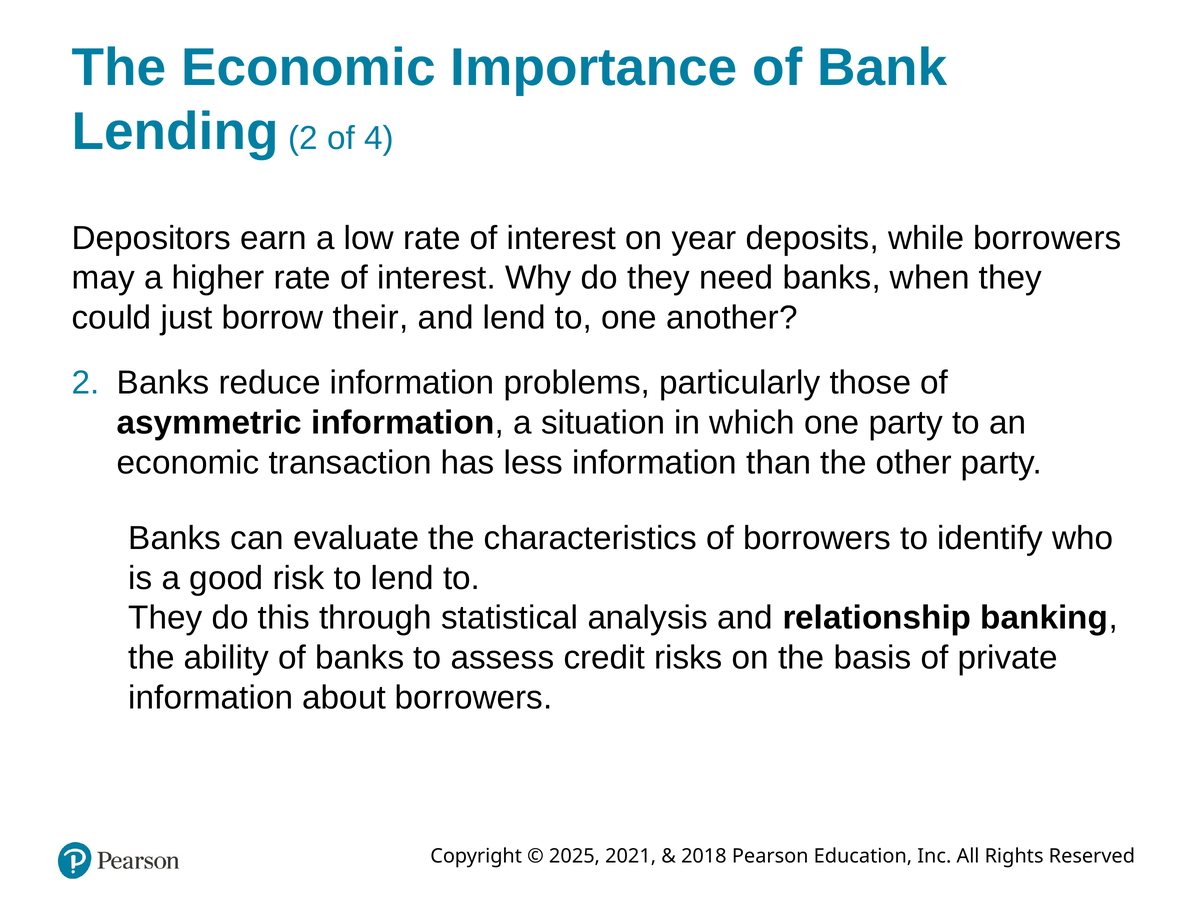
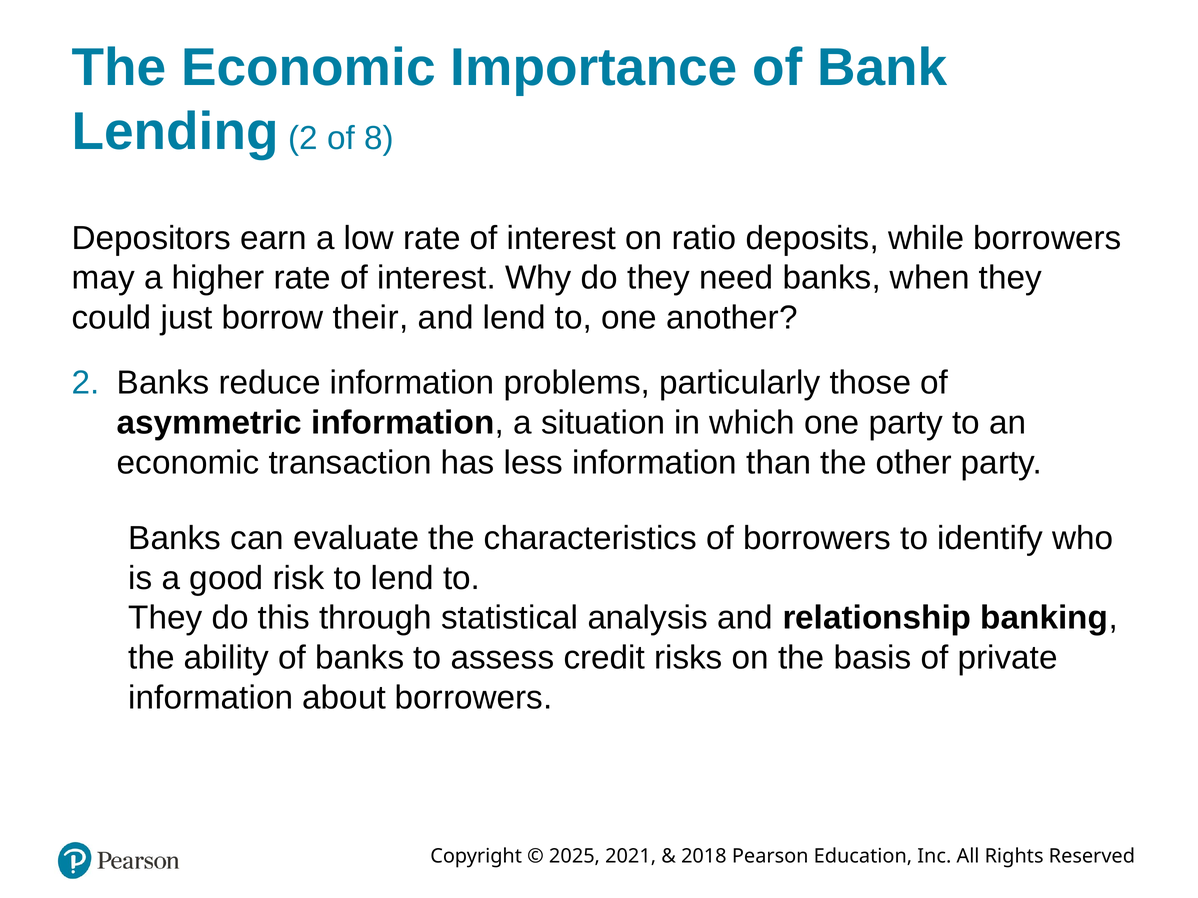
4: 4 -> 8
year: year -> ratio
